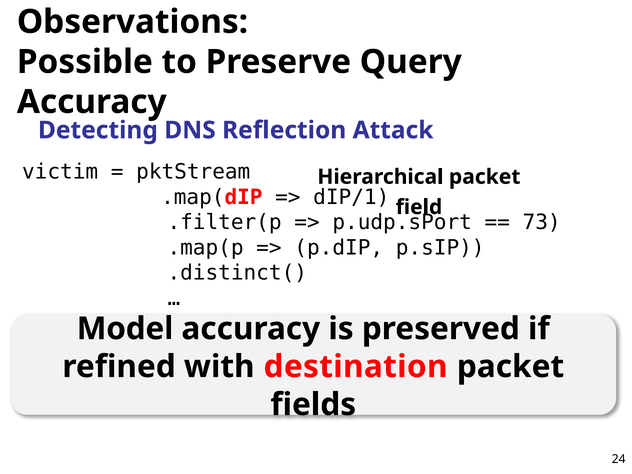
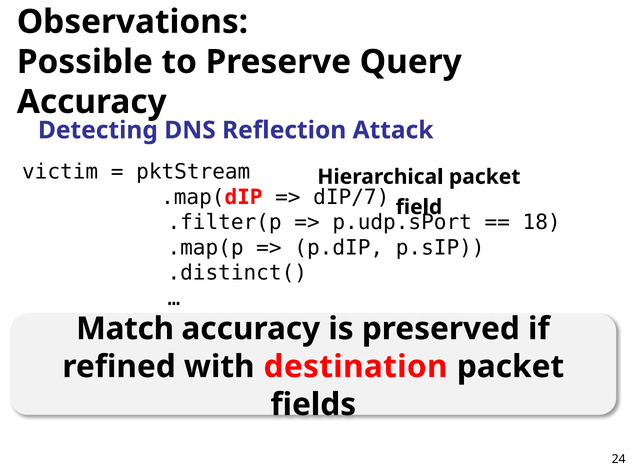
dIP/1: dIP/1 -> dIP/7
73: 73 -> 18
Model: Model -> Match
